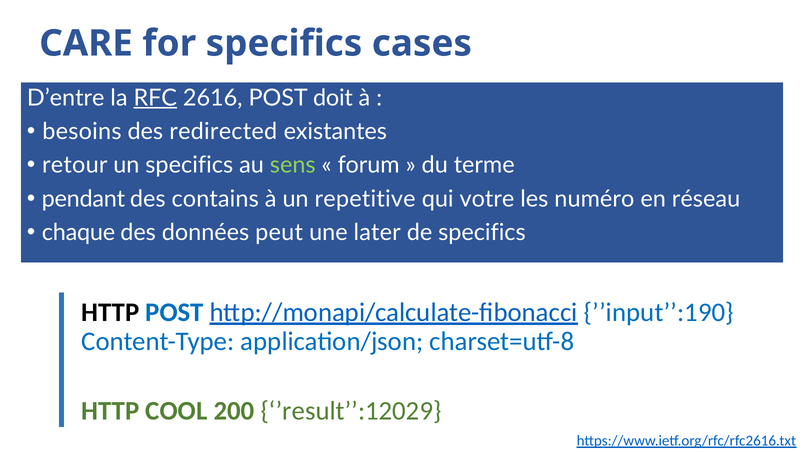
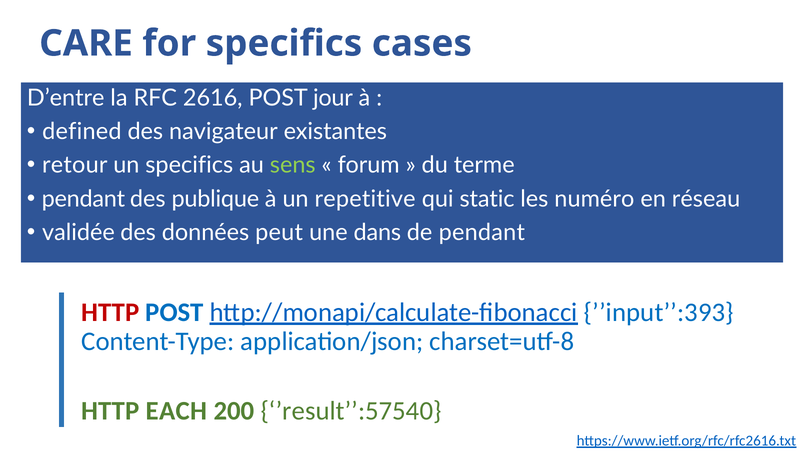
RFC underline: present -> none
doit: doit -> jour
besoins: besoins -> defined
redirected: redirected -> navigateur
contains: contains -> publique
votre: votre -> static
chaque: chaque -> validée
later: later -> dans
de specifics: specifics -> pendant
HTTP at (110, 312) colour: black -> red
’’input’’:190: ’’input’’:190 -> ’’input’’:393
COOL: COOL -> EACH
’result’’:12029: ’result’’:12029 -> ’result’’:57540
